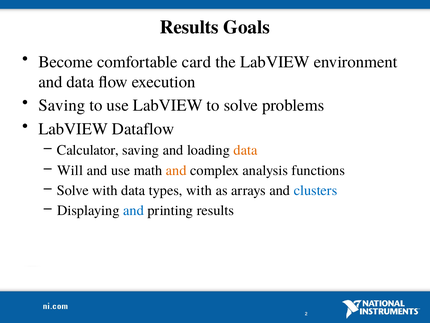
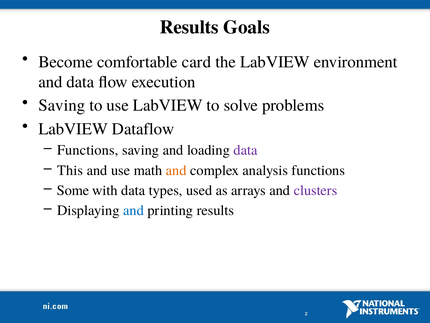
Calculator at (88, 150): Calculator -> Functions
data at (245, 150) colour: orange -> purple
Will: Will -> This
Solve at (73, 190): Solve -> Some
types with: with -> used
clusters colour: blue -> purple
